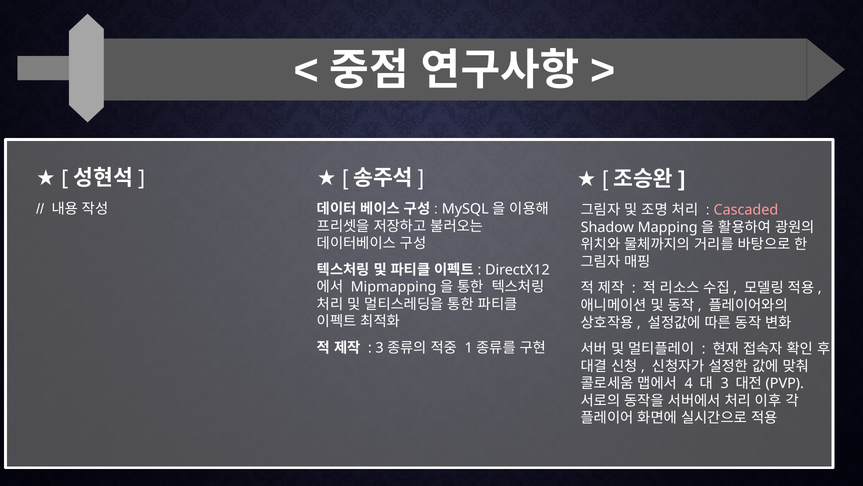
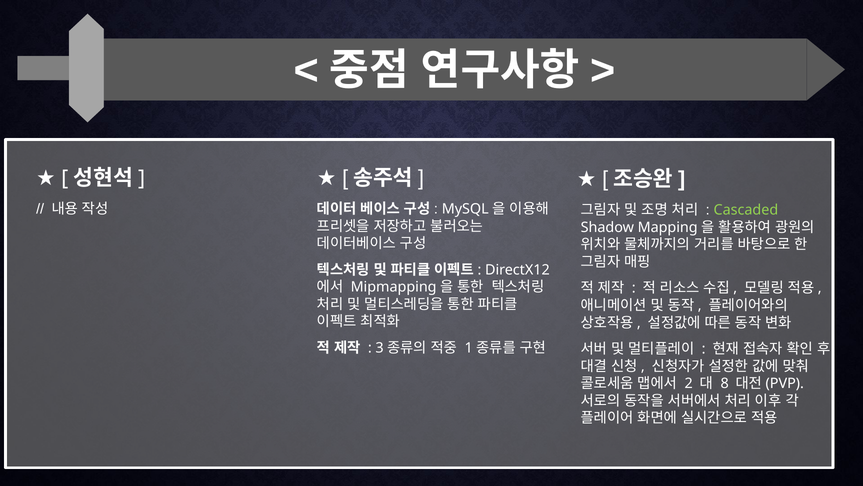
Cascaded colour: pink -> light green
4: 4 -> 2
3: 3 -> 8
